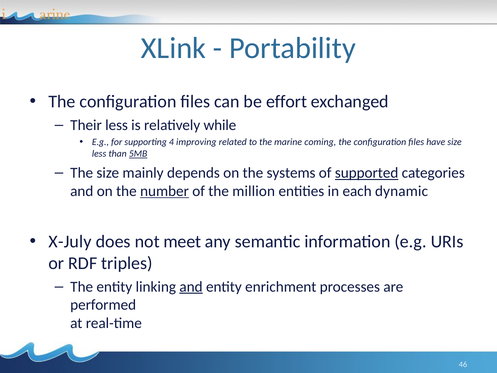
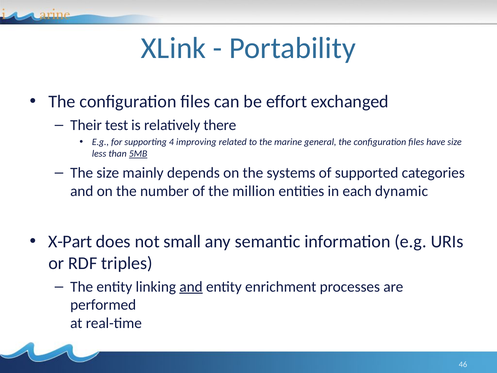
Their less: less -> test
while: while -> there
coming: coming -> general
supported underline: present -> none
number underline: present -> none
X-July: X-July -> X-Part
meet: meet -> small
